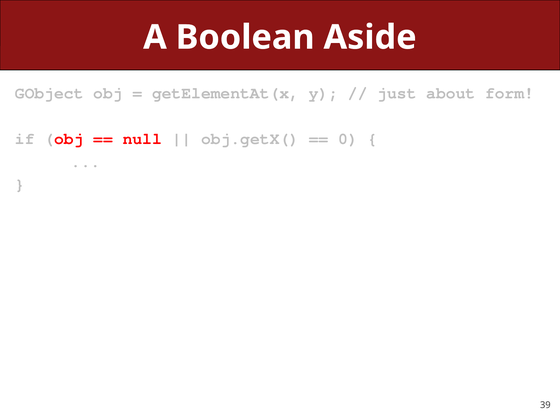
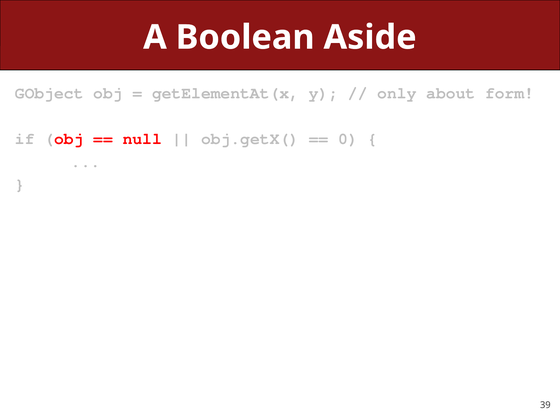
just: just -> only
